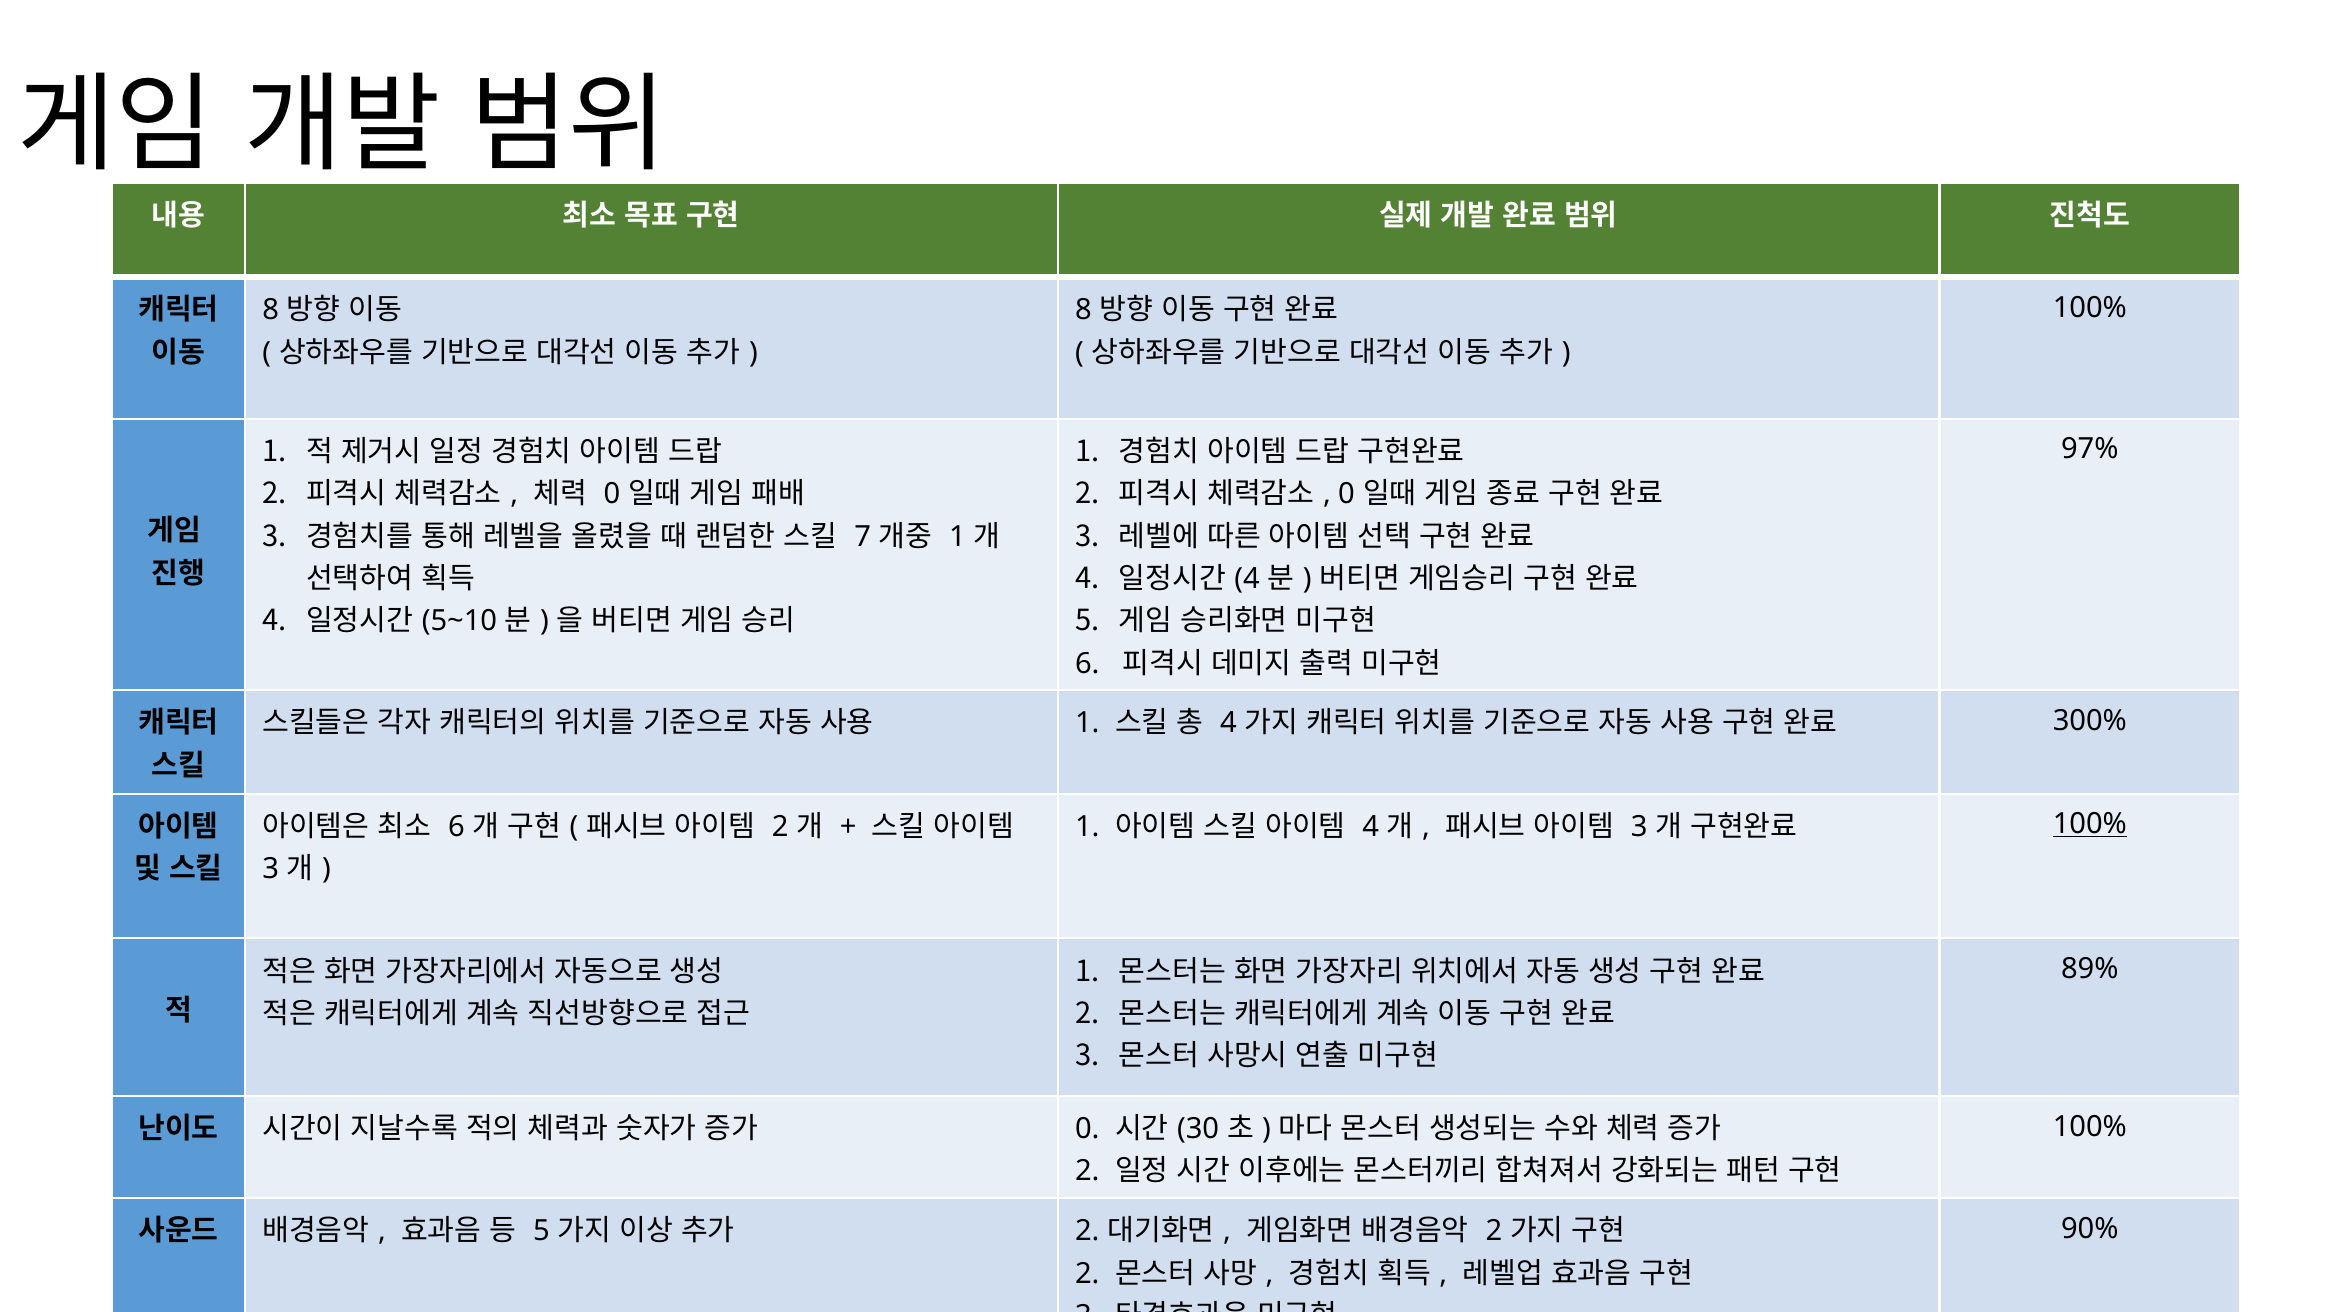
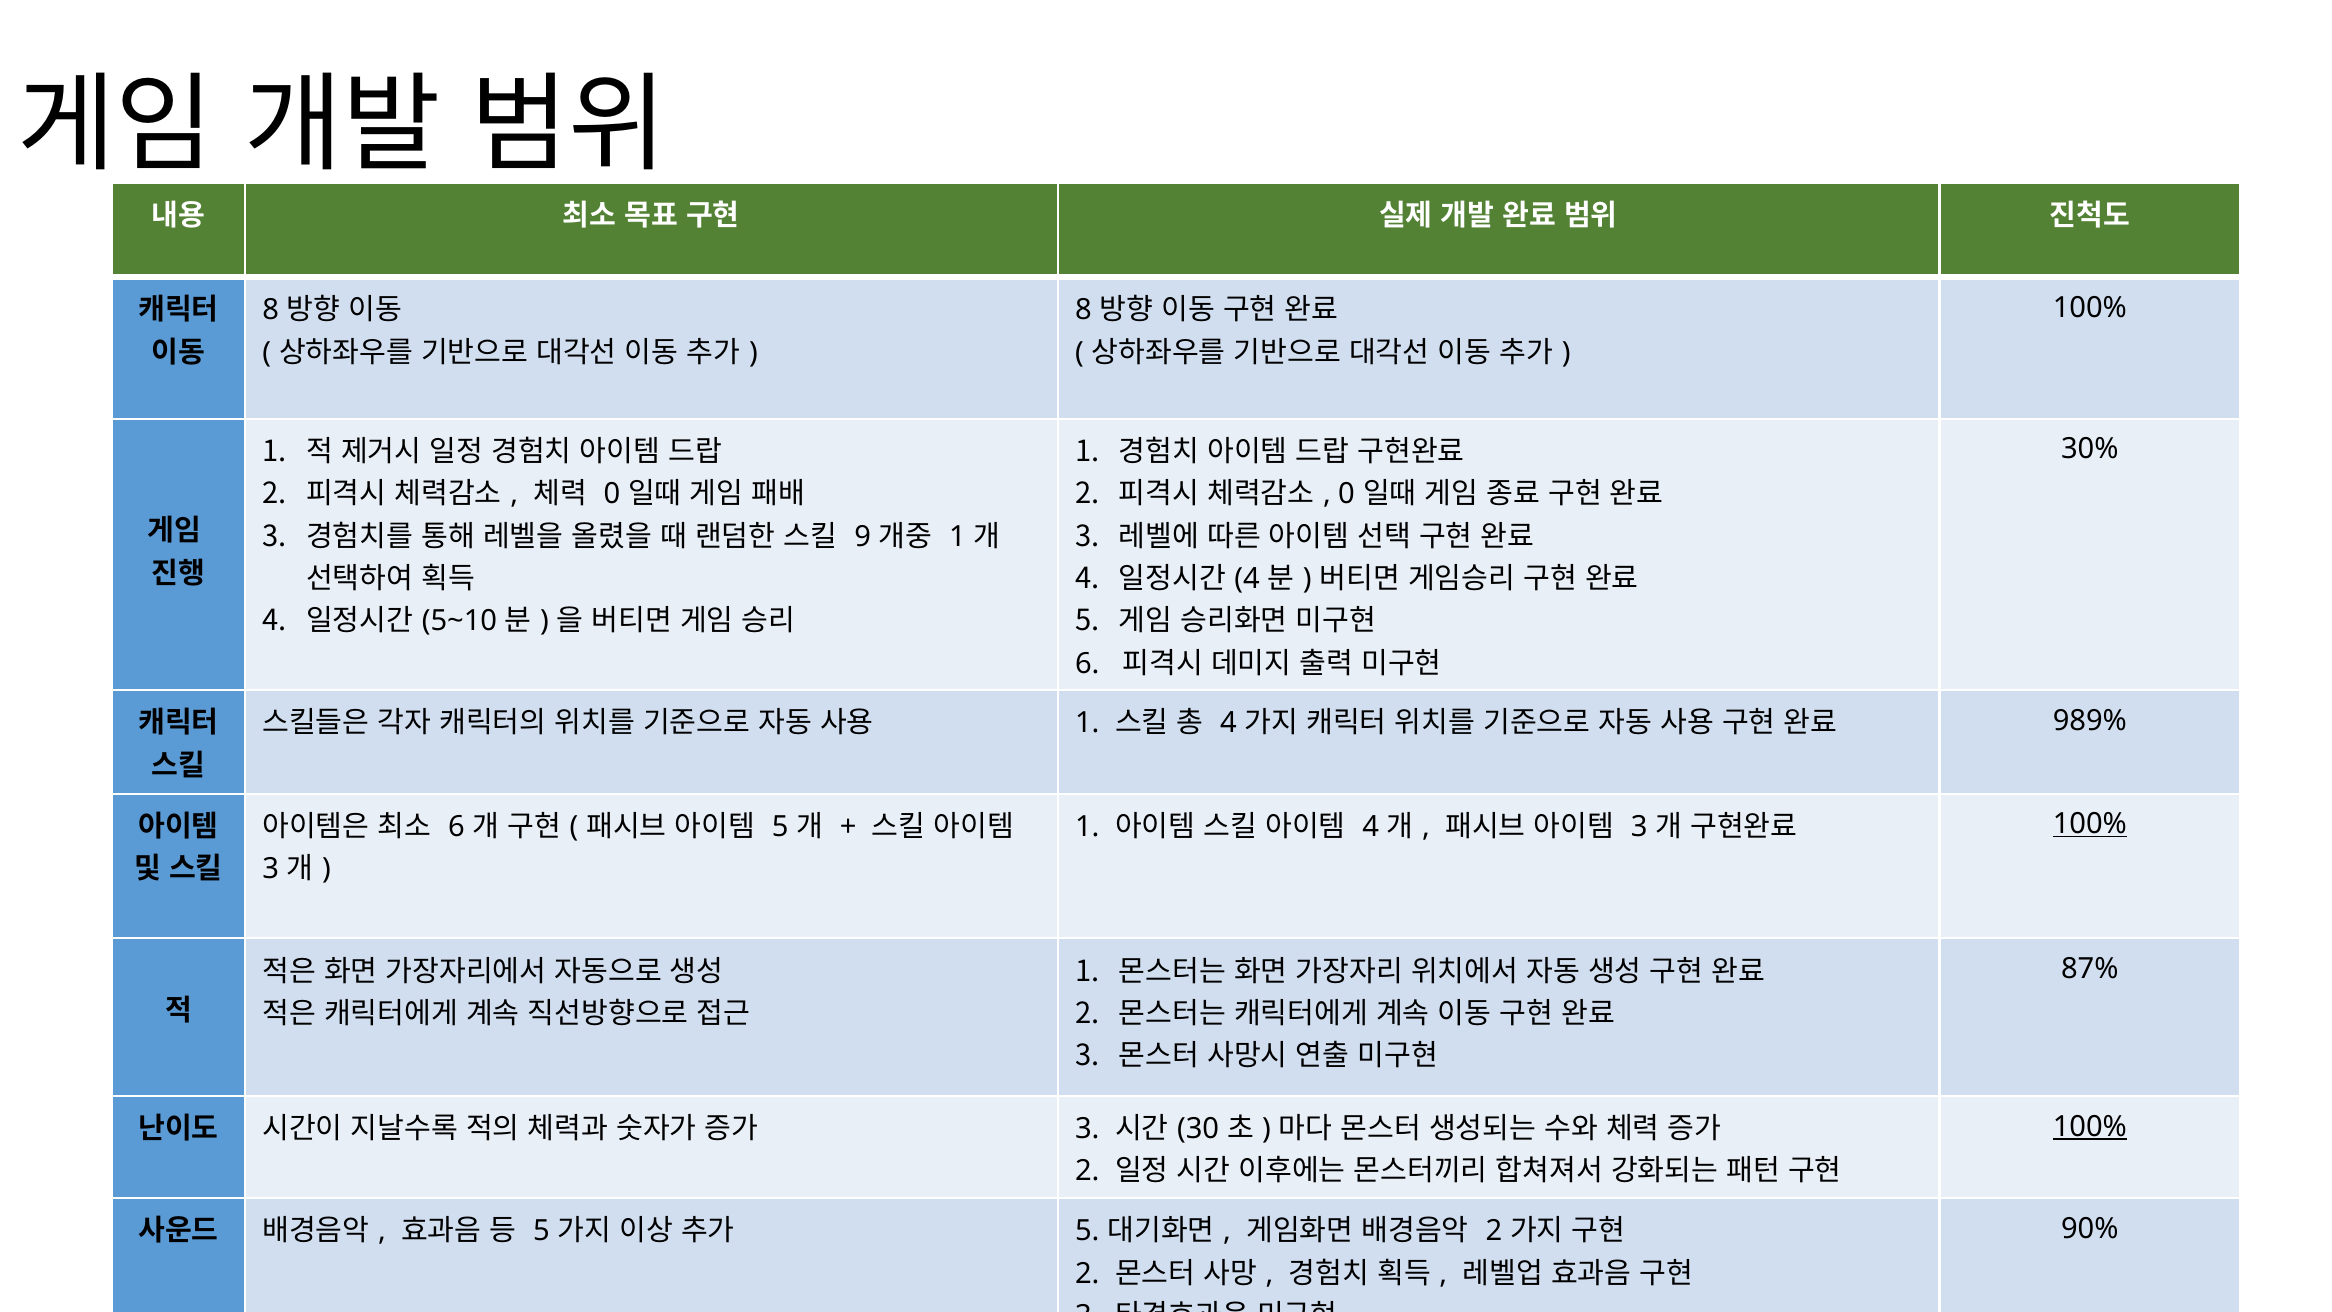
97%: 97% -> 30%
7: 7 -> 9
300%: 300% -> 989%
2 at (780, 826): 2 -> 5
89%: 89% -> 87%
0 at (1087, 1129): 0 -> 3
100% at (2090, 1126) underline: none -> present
2 at (1087, 1231): 2 -> 5
